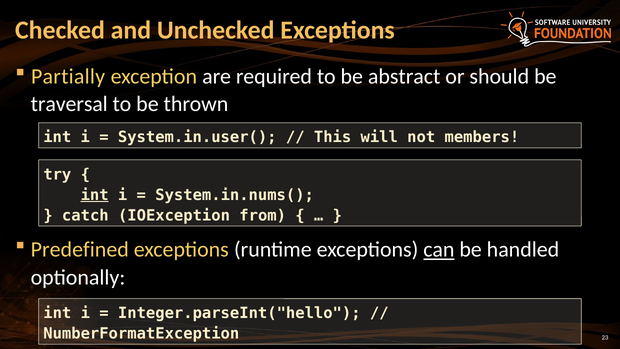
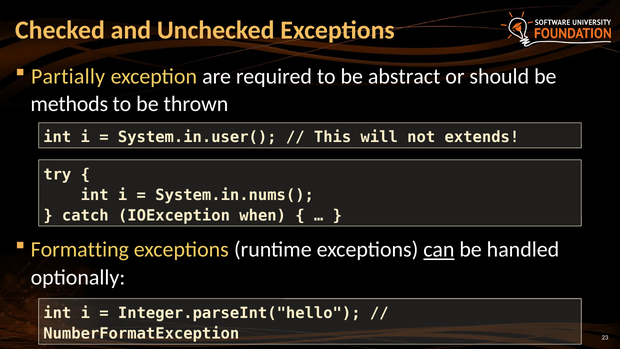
traversal: traversal -> methods
members: members -> extends
int at (95, 195) underline: present -> none
from: from -> when
Predefined: Predefined -> Formatting
